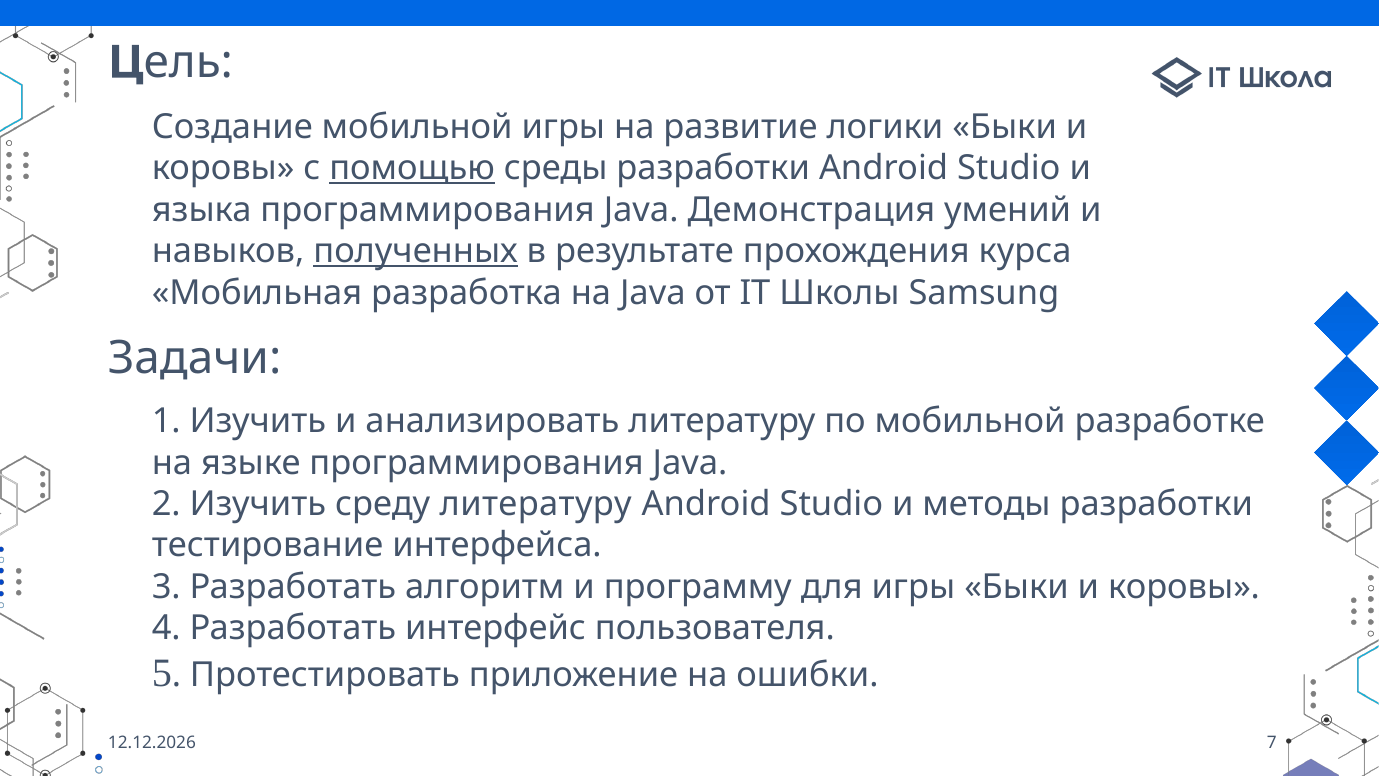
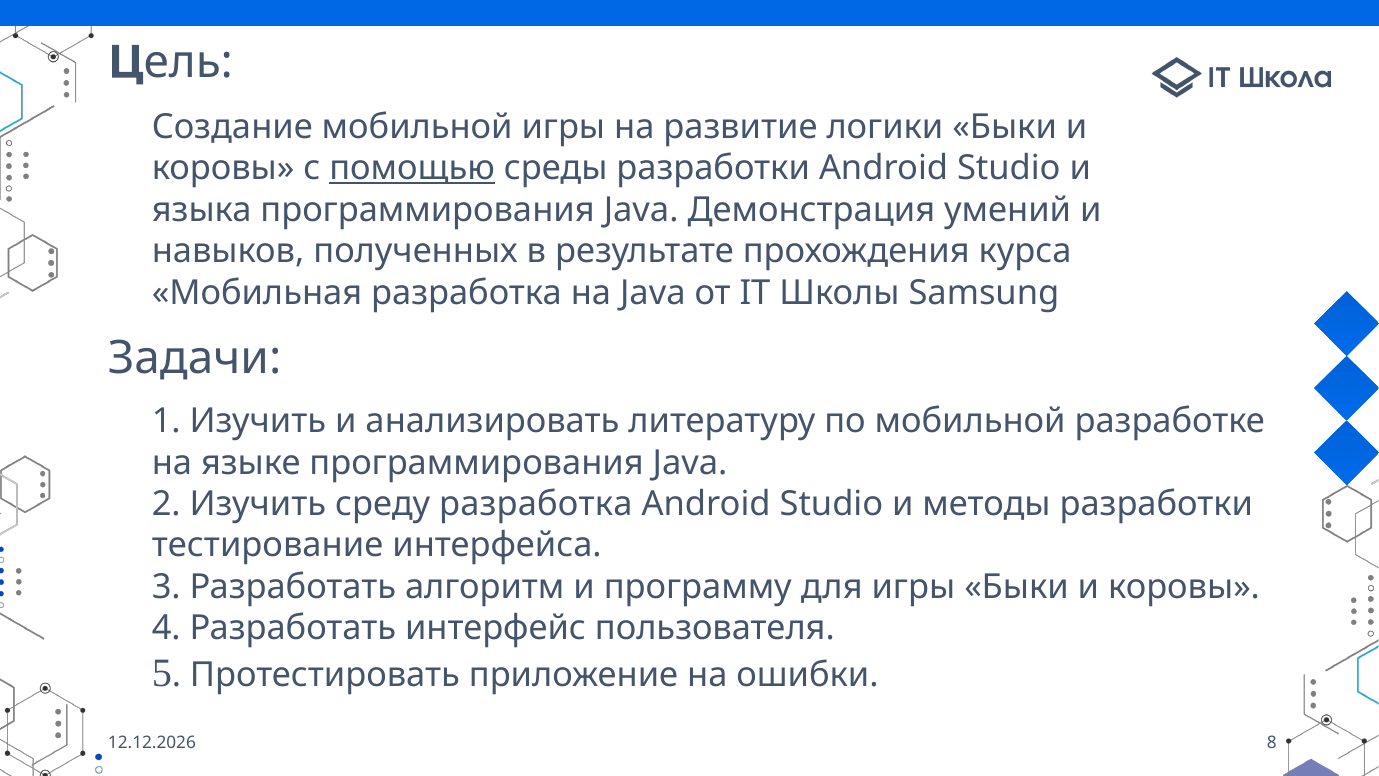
полученных underline: present -> none
среду литературу: литературу -> разработка
7: 7 -> 8
